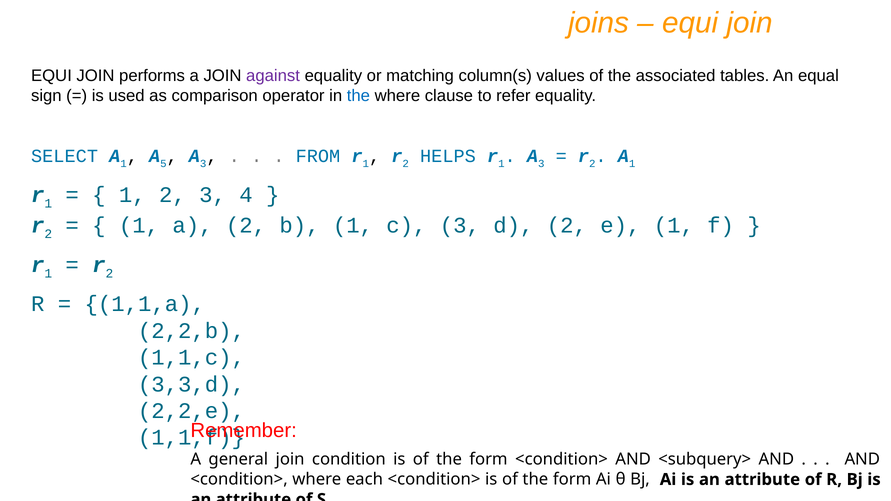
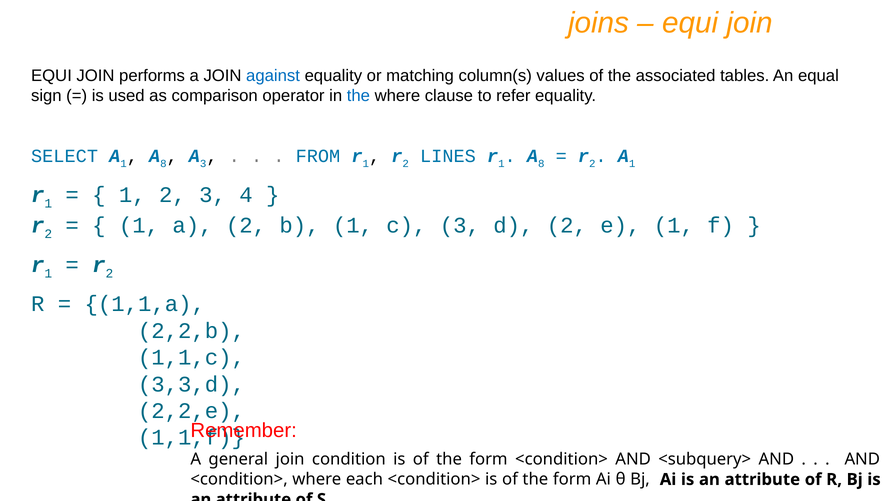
against colour: purple -> blue
5 at (163, 164): 5 -> 8
HELPS: HELPS -> LINES
3 at (541, 164): 3 -> 8
